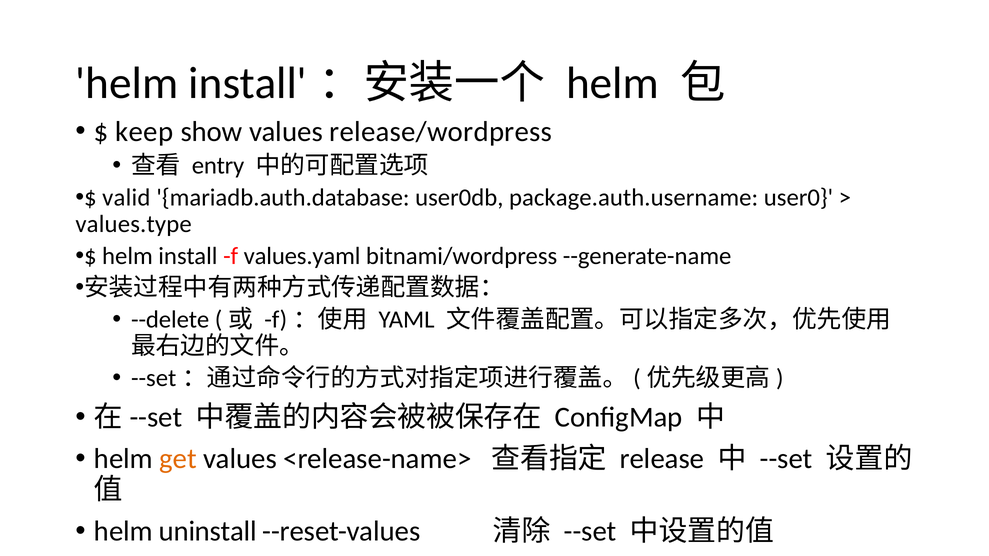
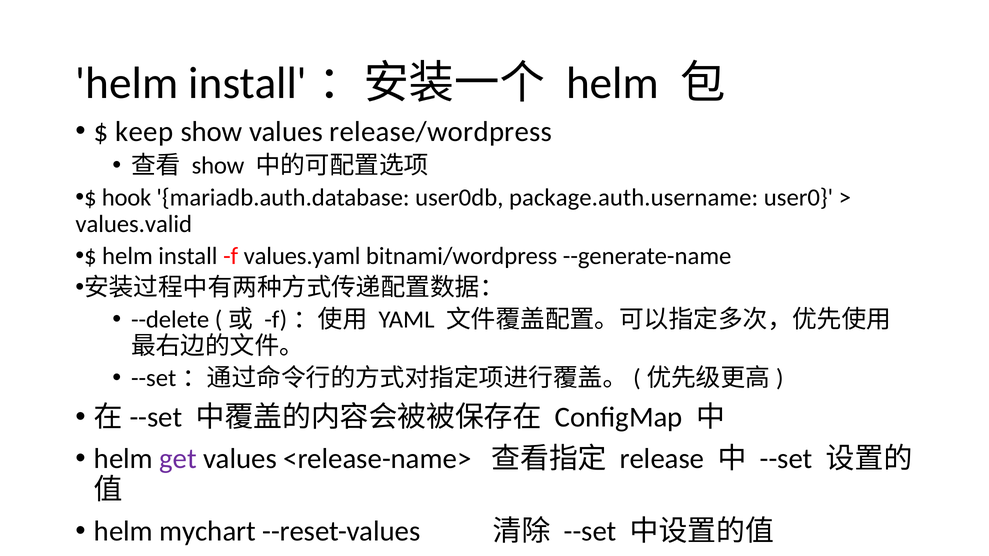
entry at (218, 166): entry -> show
valid: valid -> hook
values.type: values.type -> values.valid
get colour: orange -> purple
uninstall: uninstall -> mychart
